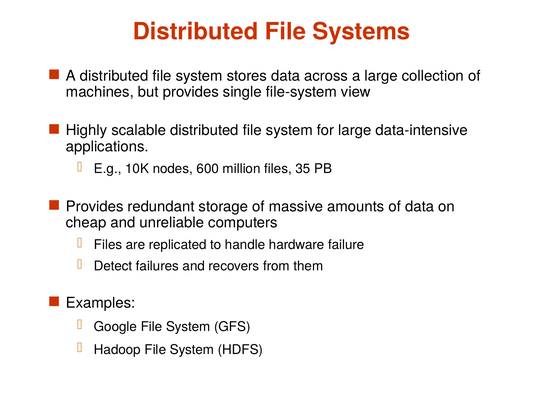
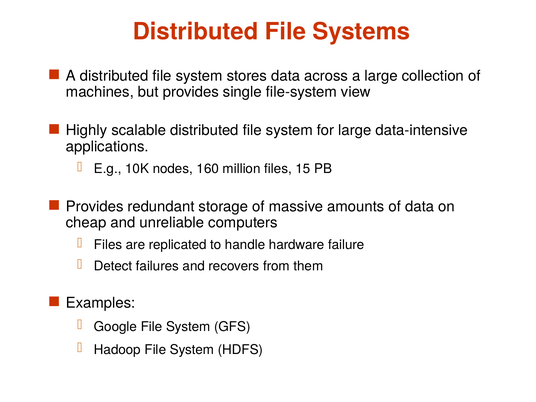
600: 600 -> 160
35: 35 -> 15
